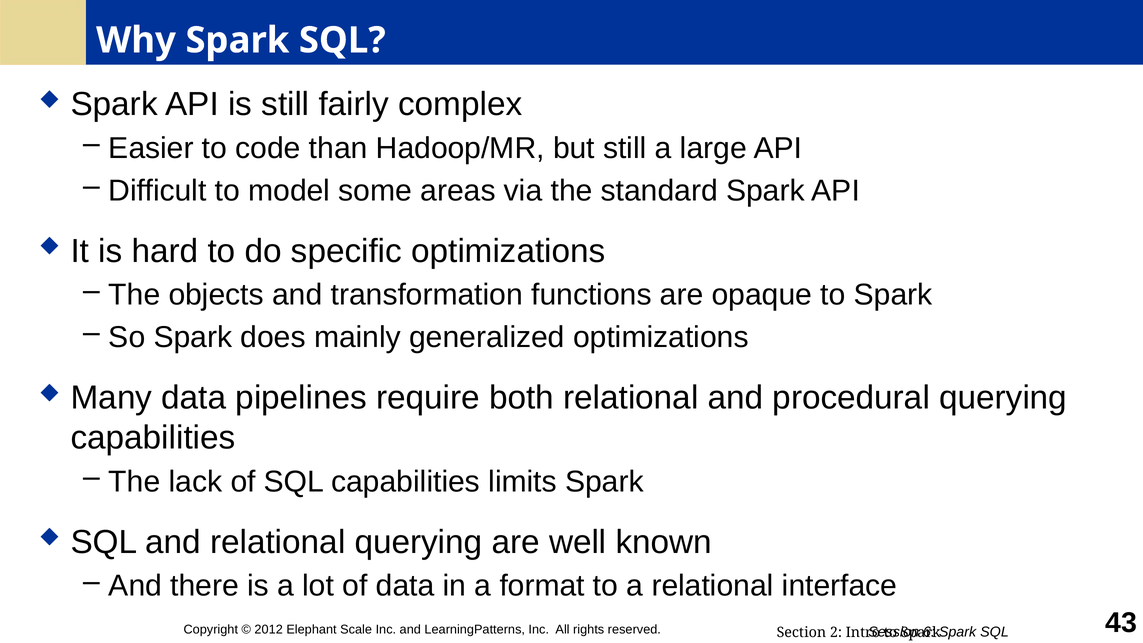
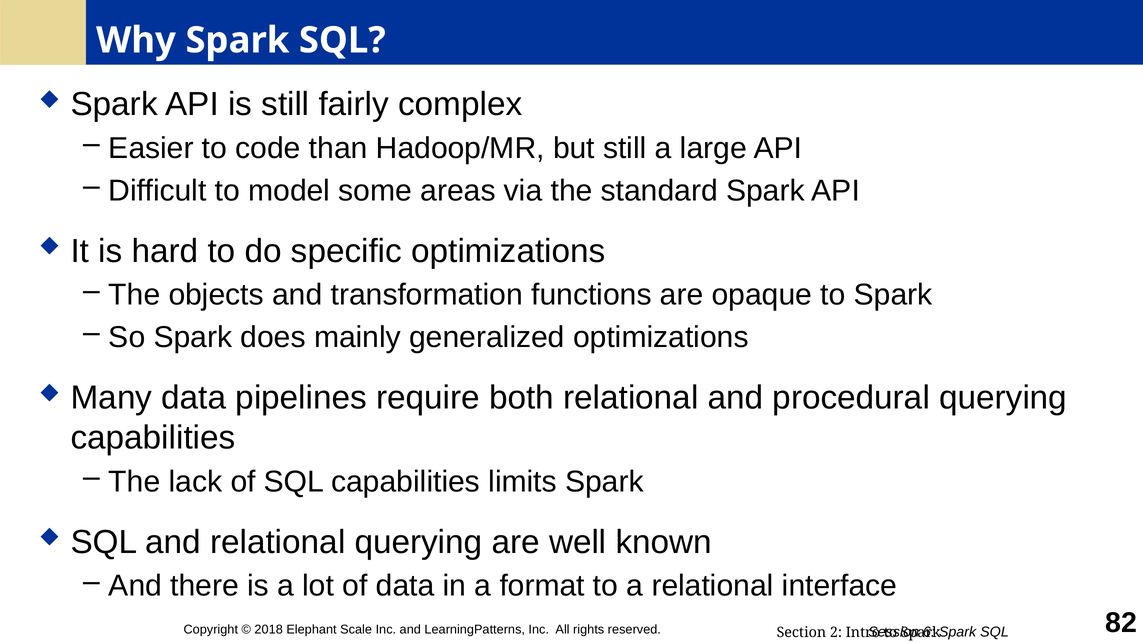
2012: 2012 -> 2018
43: 43 -> 82
